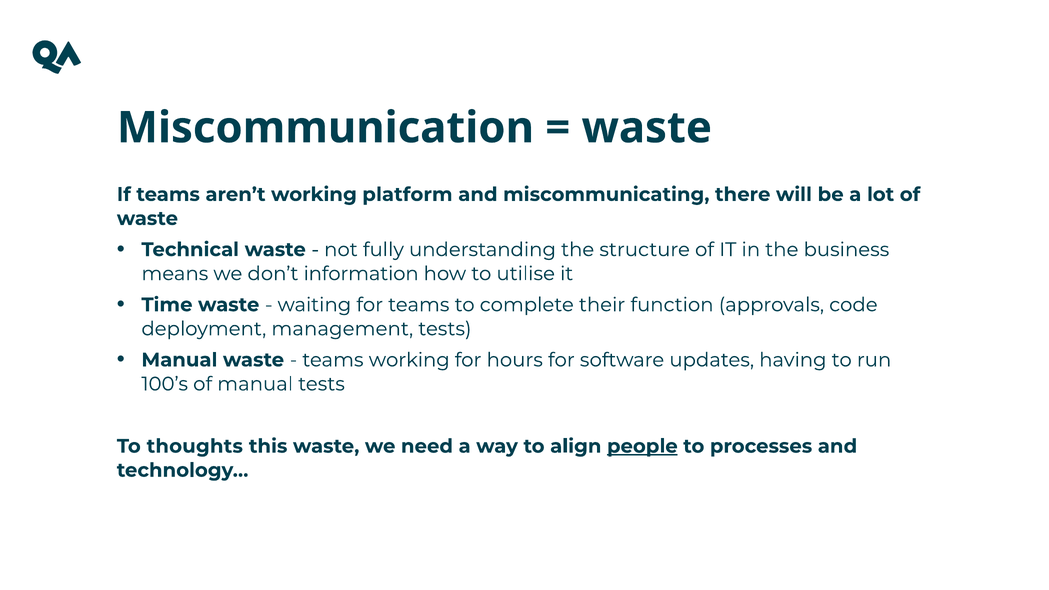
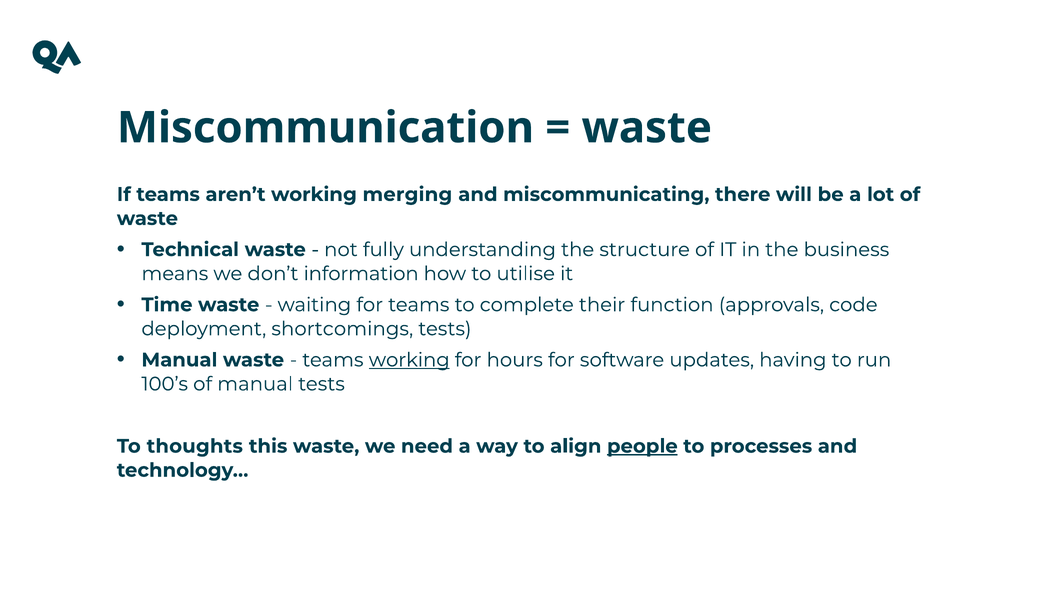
platform: platform -> merging
management: management -> shortcomings
working at (409, 360) underline: none -> present
